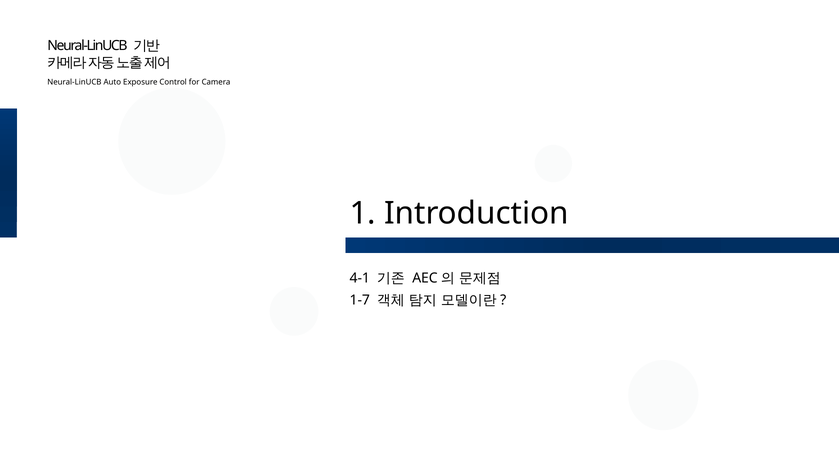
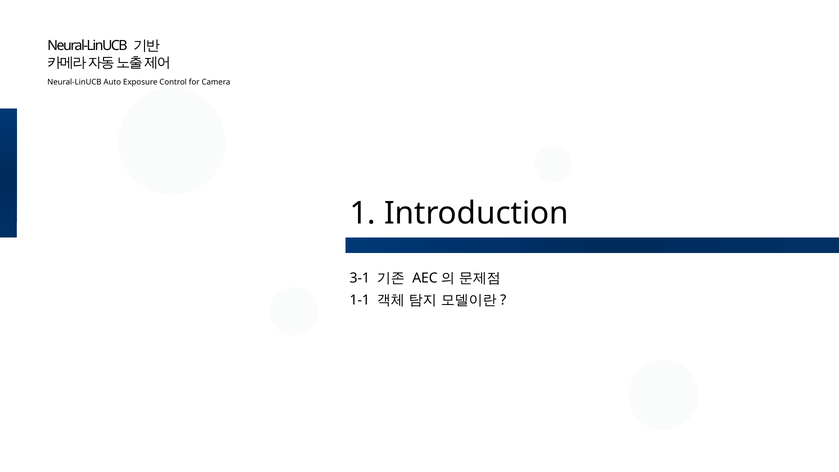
4-1: 4-1 -> 3-1
1-7: 1-7 -> 1-1
